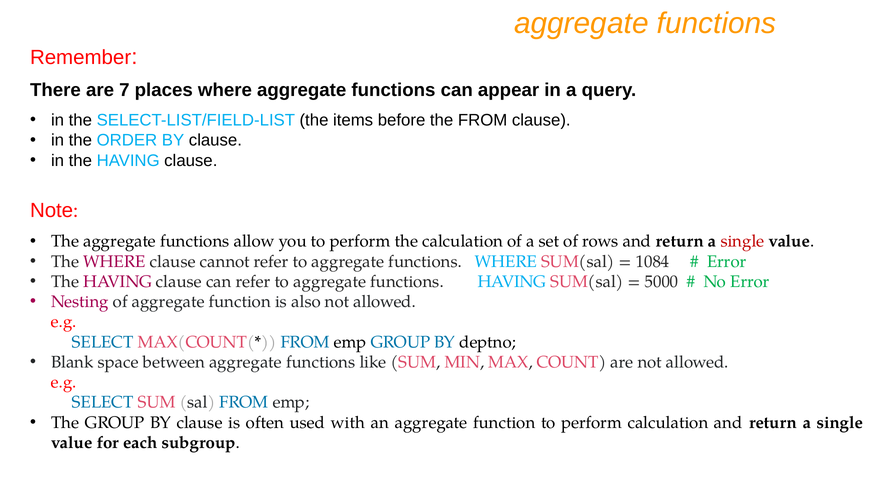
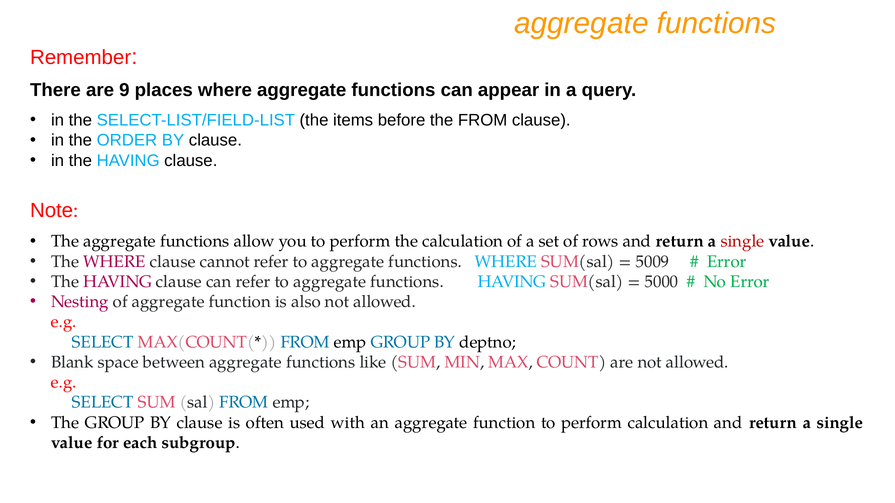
7: 7 -> 9
1084: 1084 -> 5009
